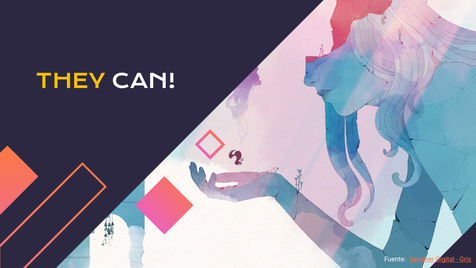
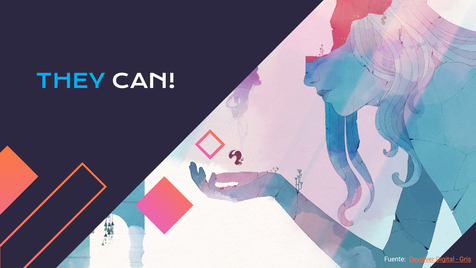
THEY colour: yellow -> light blue
